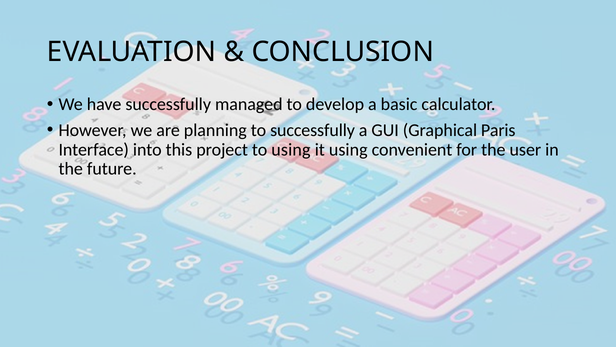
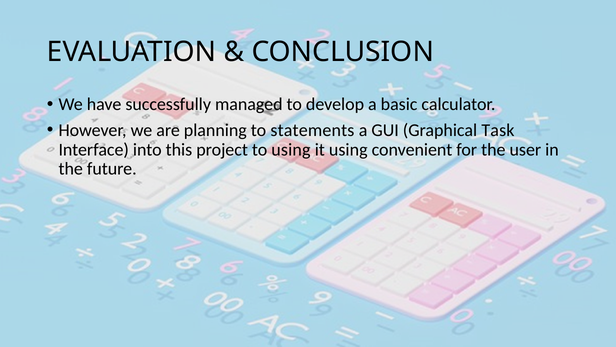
to successfully: successfully -> statements
Paris: Paris -> Task
